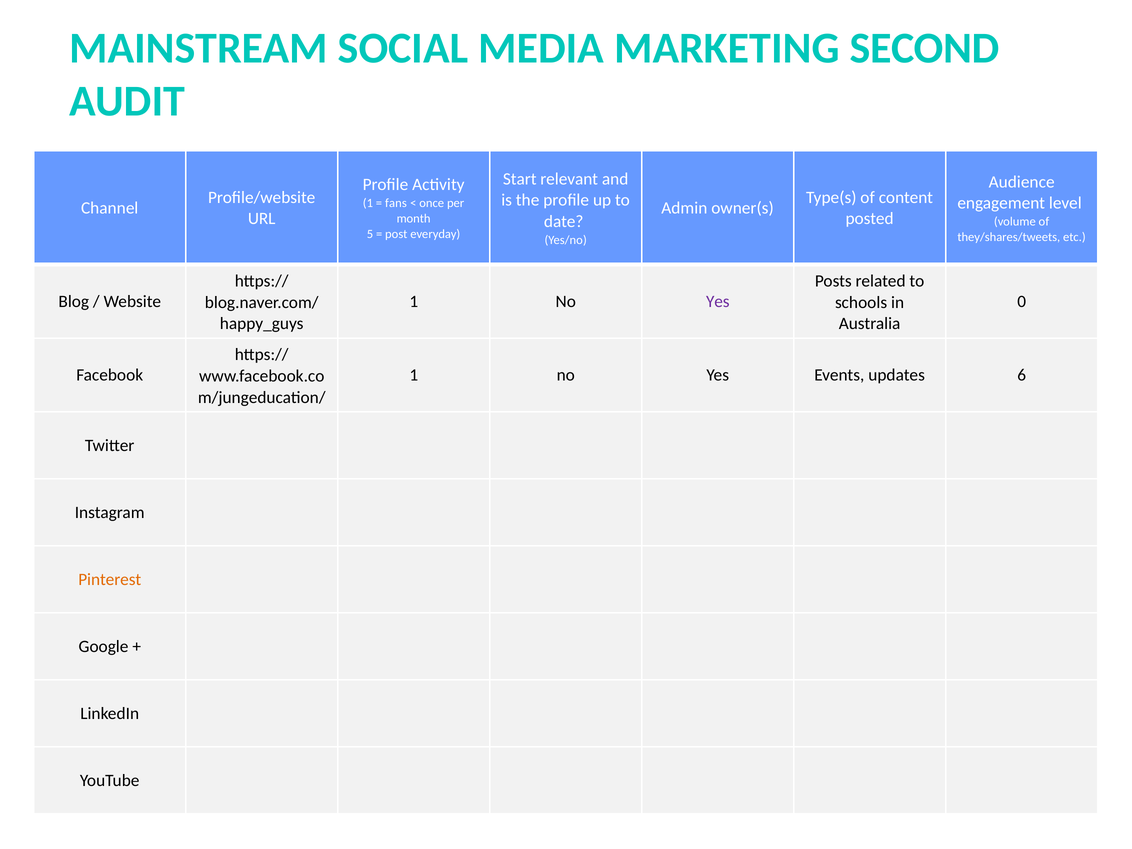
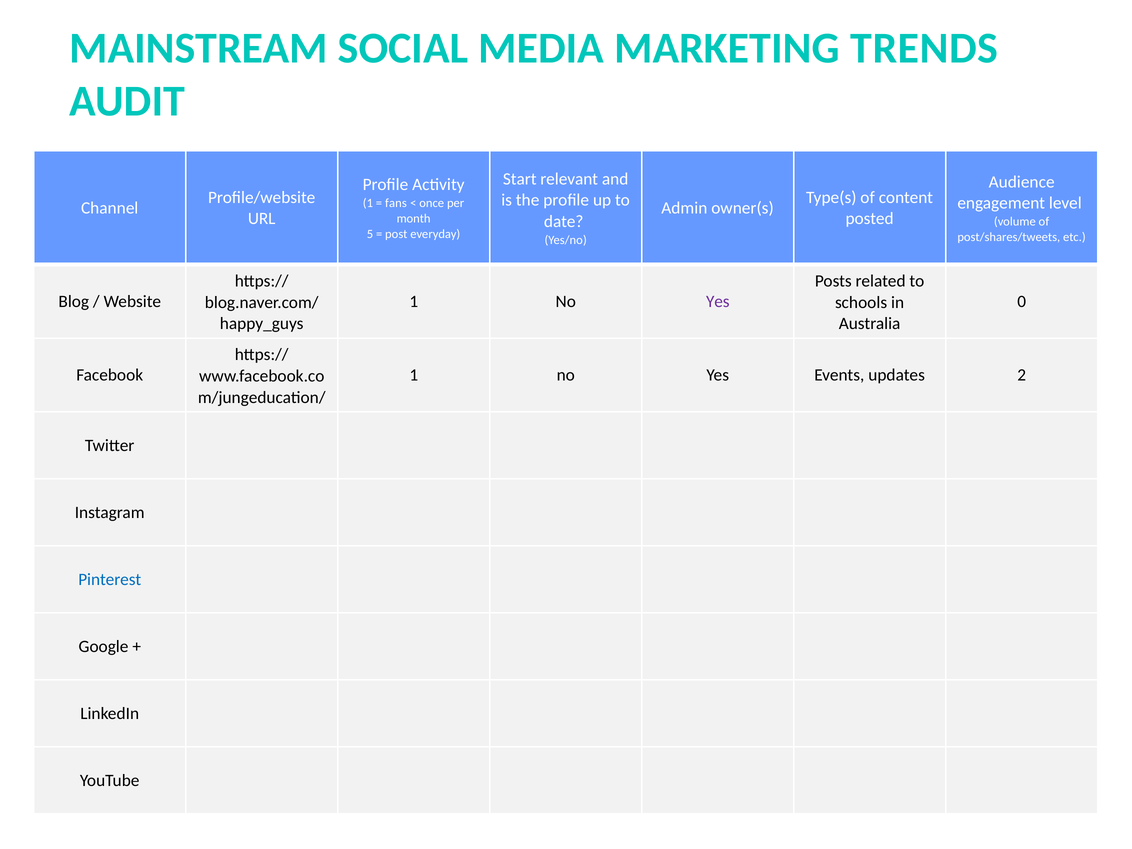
SECOND: SECOND -> TRENDS
they/shares/tweets: they/shares/tweets -> post/shares/tweets
6: 6 -> 2
Pinterest colour: orange -> blue
